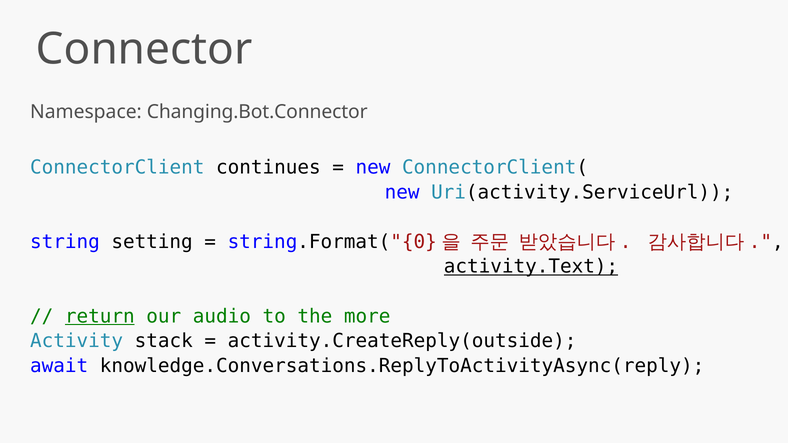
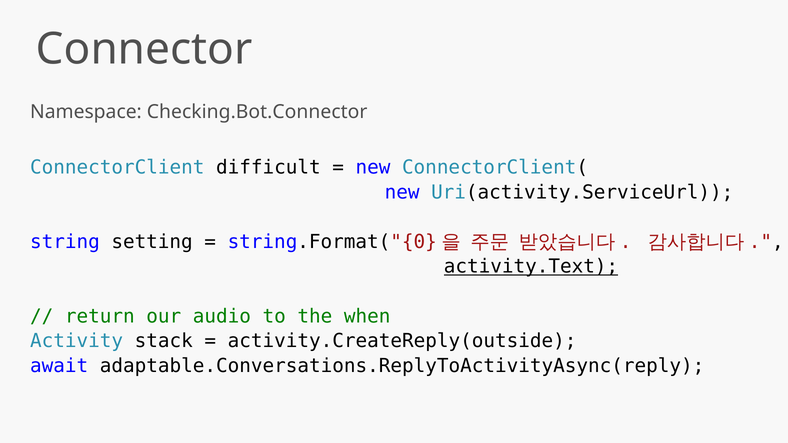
Changing.Bot.Connector: Changing.Bot.Connector -> Checking.Bot.Connector
continues: continues -> difficult
return underline: present -> none
more: more -> when
knowledge.Conversations.ReplyToActivityAsync(reply: knowledge.Conversations.ReplyToActivityAsync(reply -> adaptable.Conversations.ReplyToActivityAsync(reply
